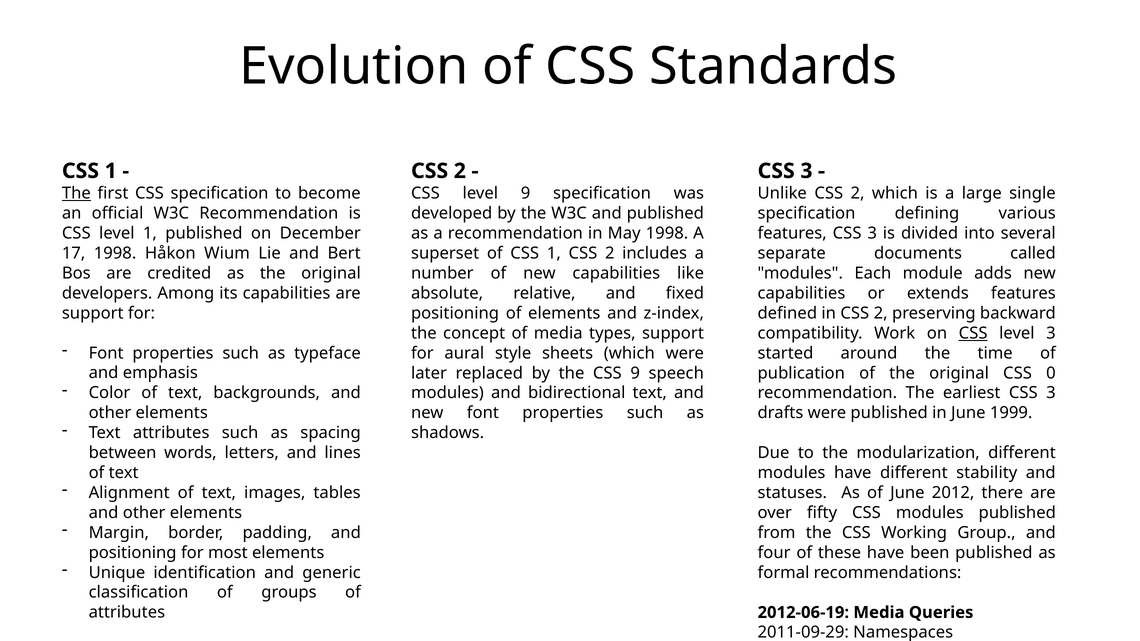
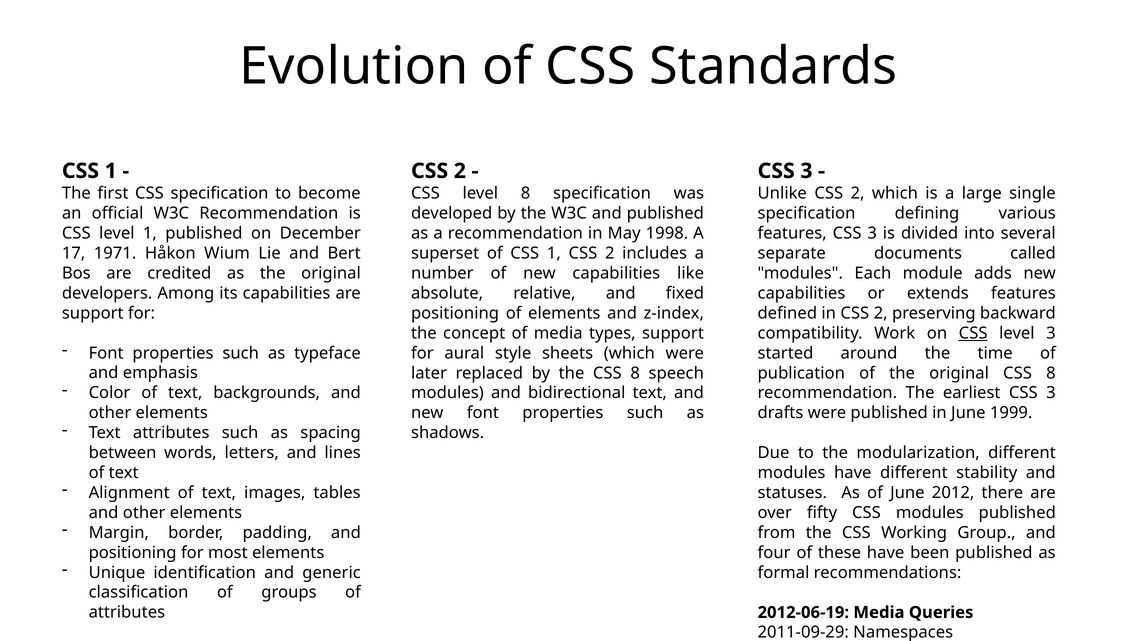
The at (76, 193) underline: present -> none
level 9: 9 -> 8
17 1998: 1998 -> 1971
the CSS 9: 9 -> 8
original CSS 0: 0 -> 8
